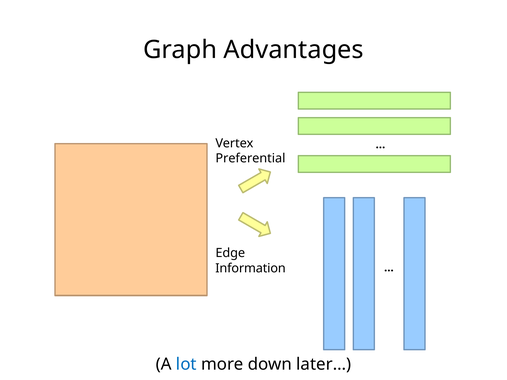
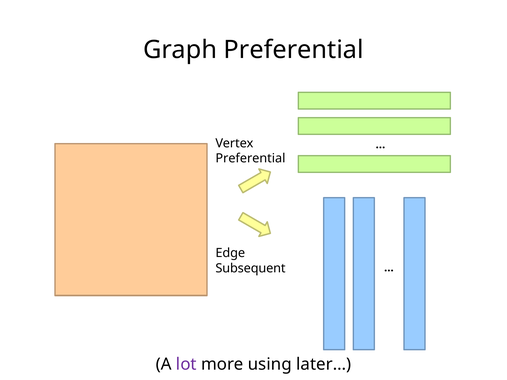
Graph Advantages: Advantages -> Preferential
Information: Information -> Subsequent
lot colour: blue -> purple
down: down -> using
